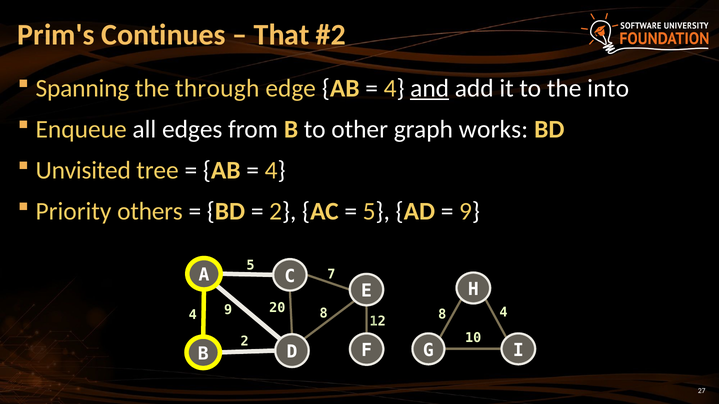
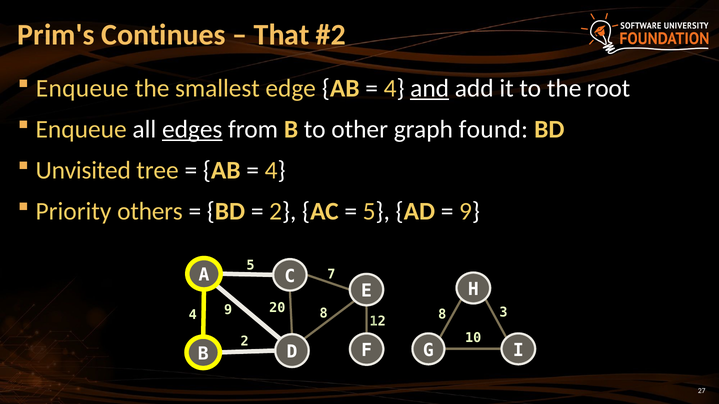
Spanning at (82, 89): Spanning -> Enqueue
through: through -> smallest
into: into -> root
edges underline: none -> present
works: works -> found
8 4: 4 -> 3
